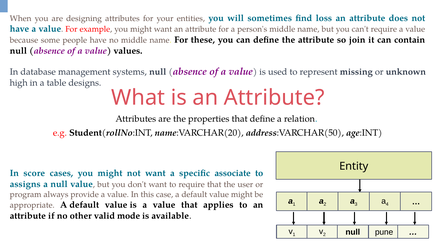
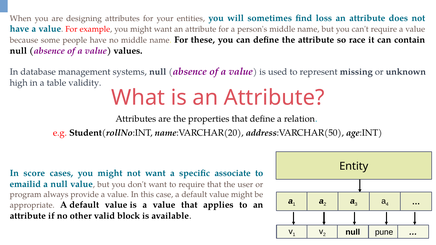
join: join -> race
designs: designs -> validity
assigns: assigns -> emailid
mode: mode -> block
